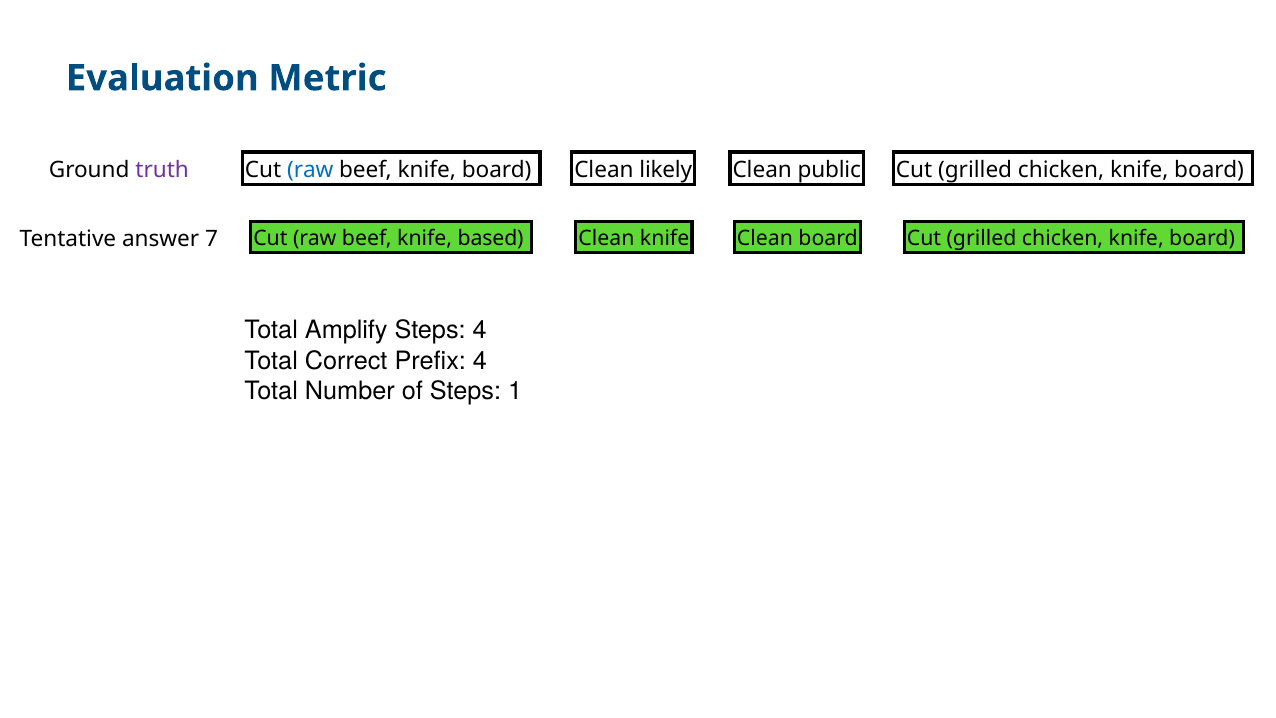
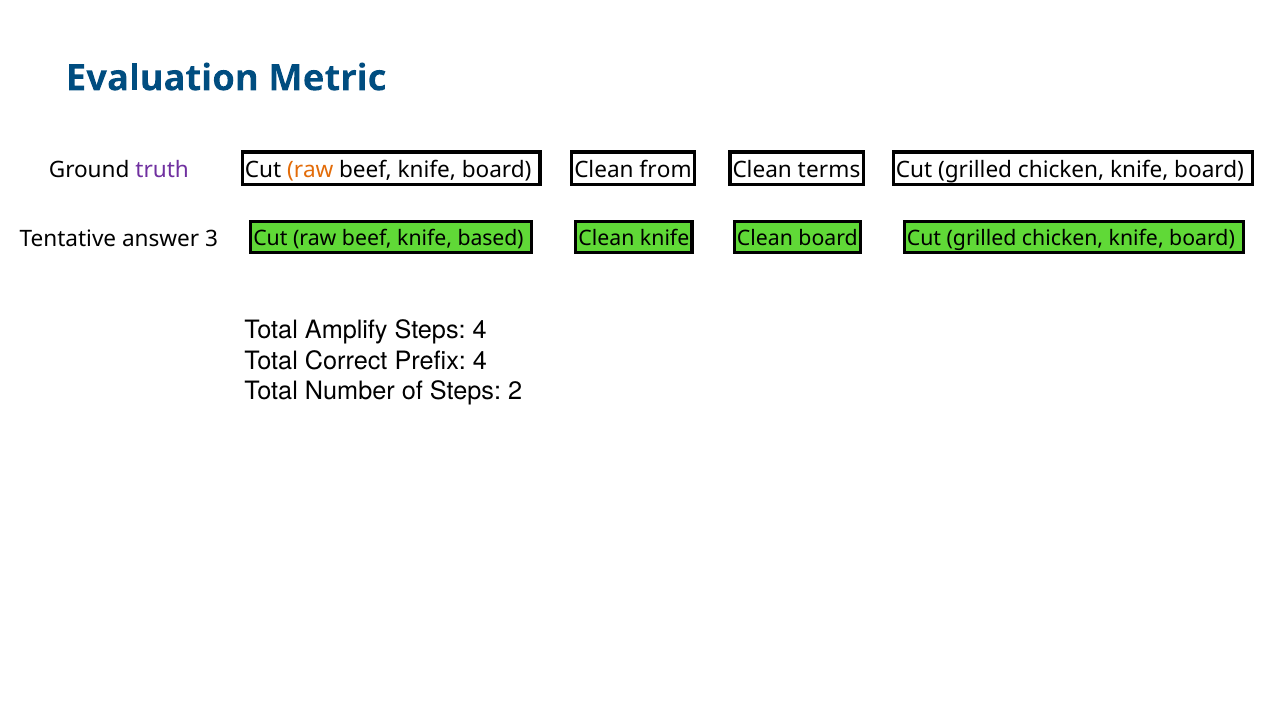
raw at (310, 170) colour: blue -> orange
likely: likely -> from
public: public -> terms
7: 7 -> 3
1: 1 -> 2
